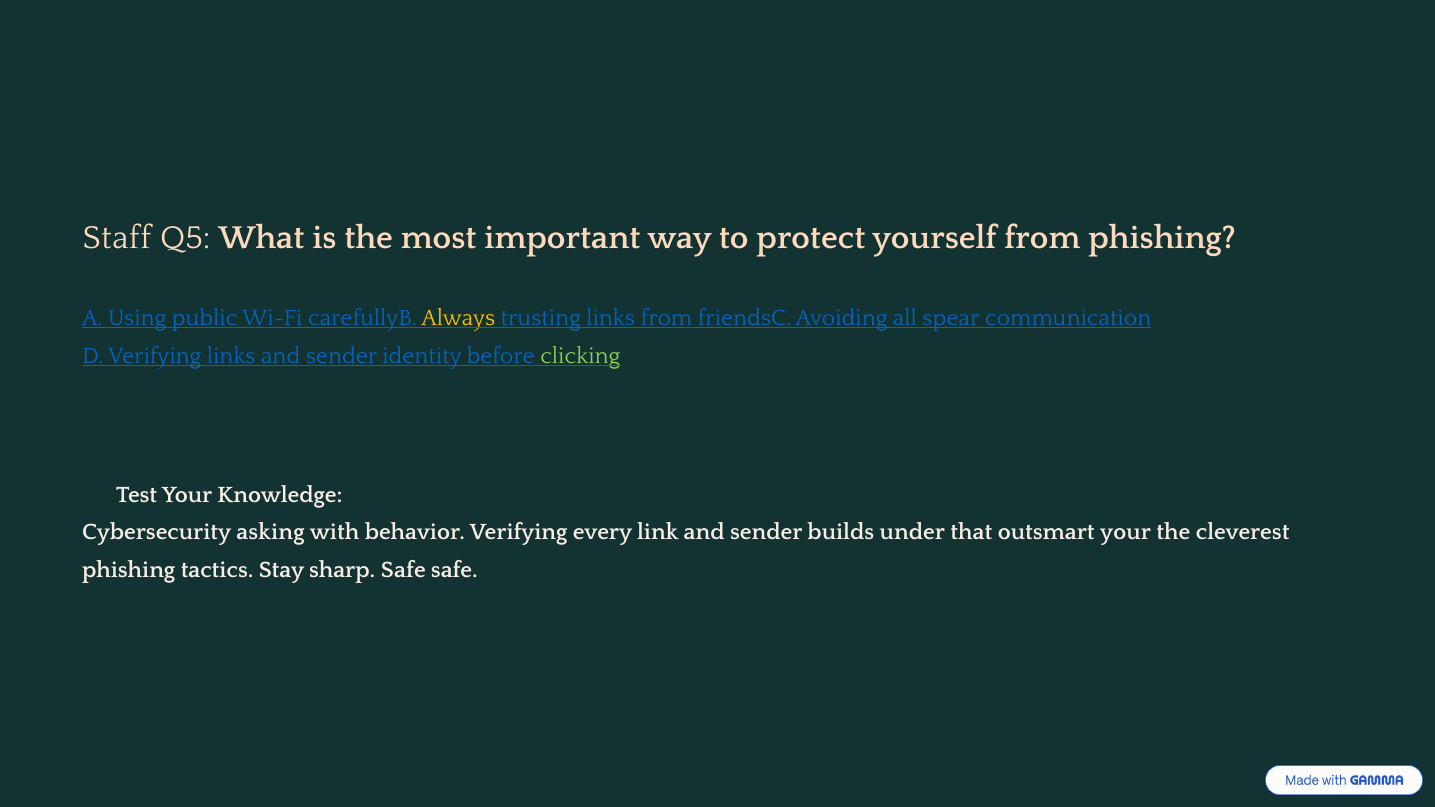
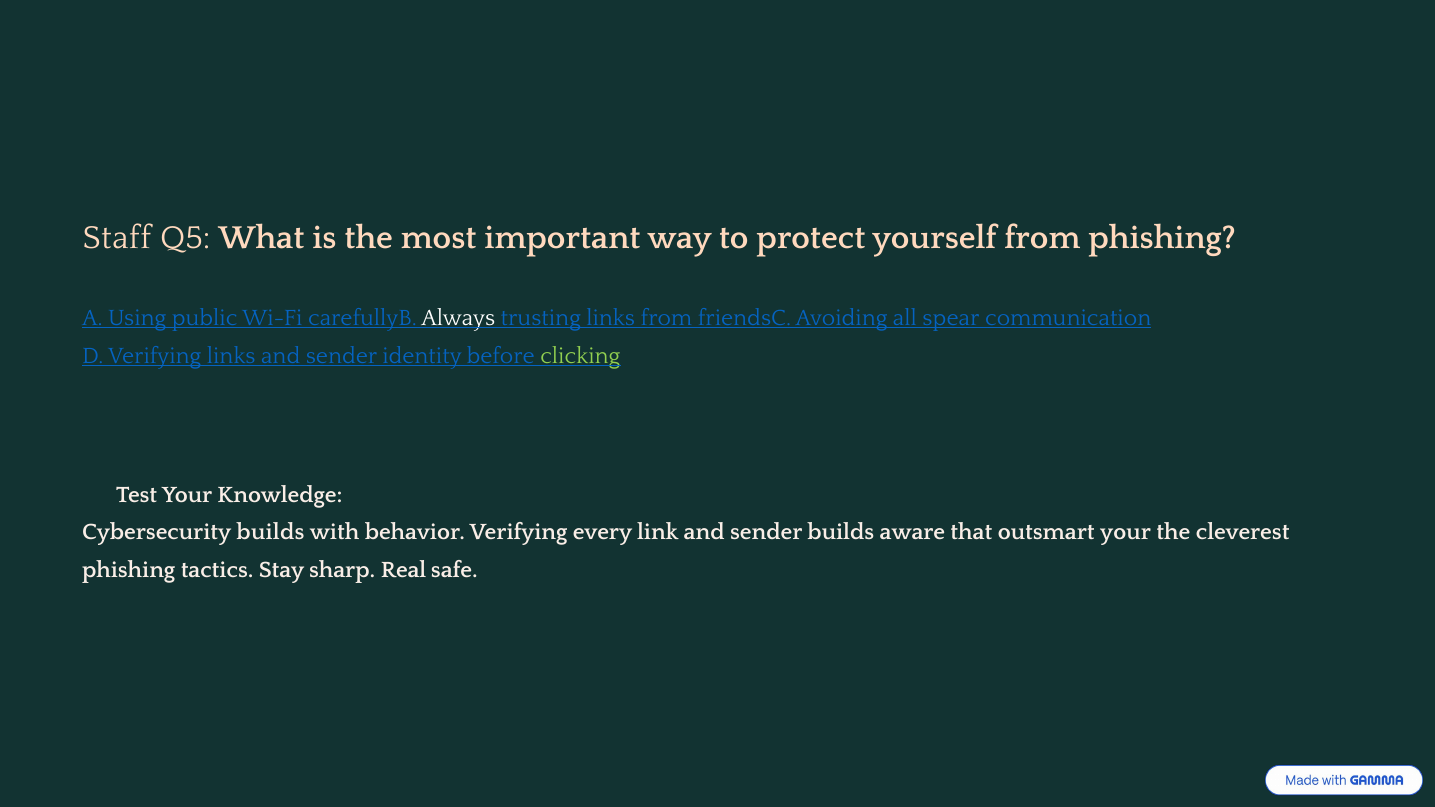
Always colour: yellow -> white
Cybersecurity asking: asking -> builds
under: under -> aware
sharp Safe: Safe -> Real
